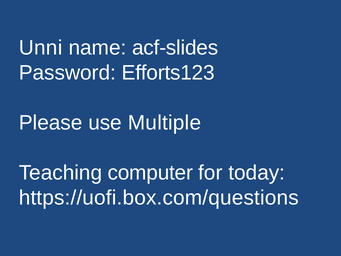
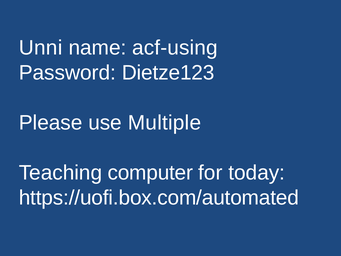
acf-slides: acf-slides -> acf-using
Efforts123: Efforts123 -> Dietze123
https://uofi.box.com/questions: https://uofi.box.com/questions -> https://uofi.box.com/automated
